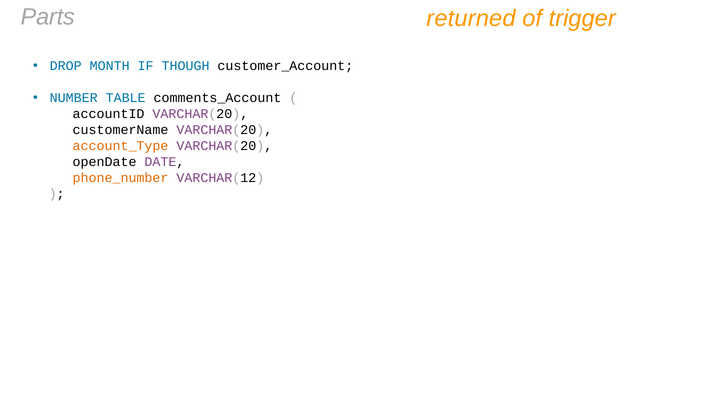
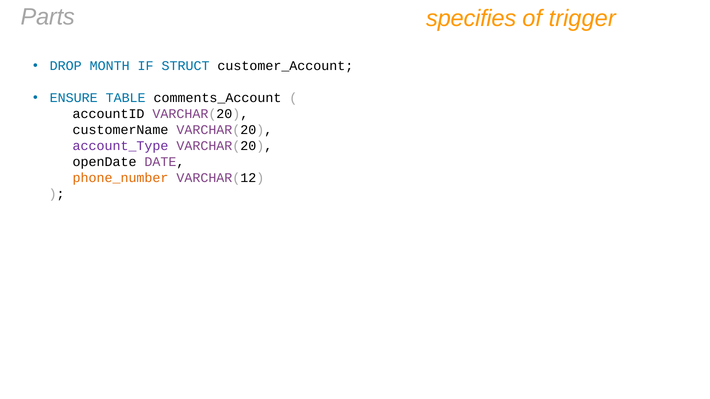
returned: returned -> specifies
THOUGH: THOUGH -> STRUCT
NUMBER: NUMBER -> ENSURE
account_Type colour: orange -> purple
